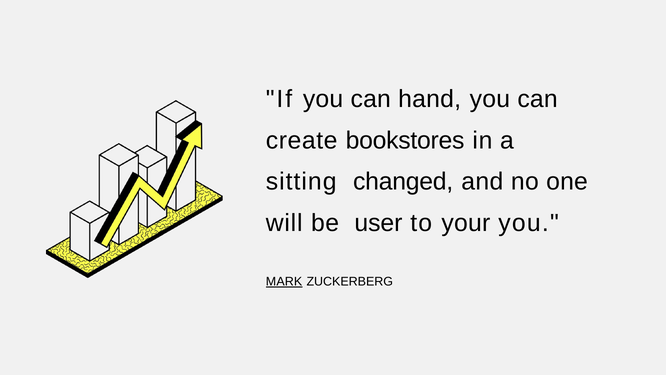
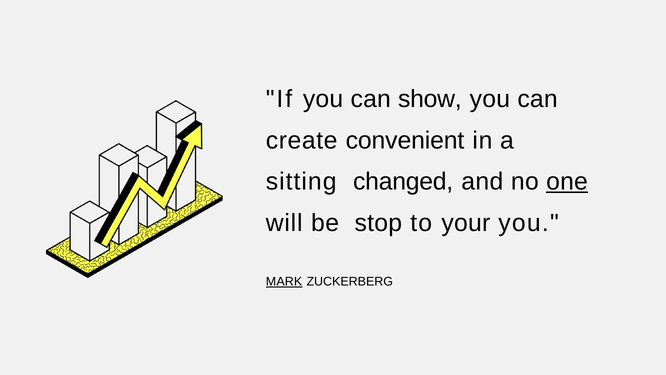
hand: hand -> show
bookstores: bookstores -> convenient
one underline: none -> present
user: user -> stop
